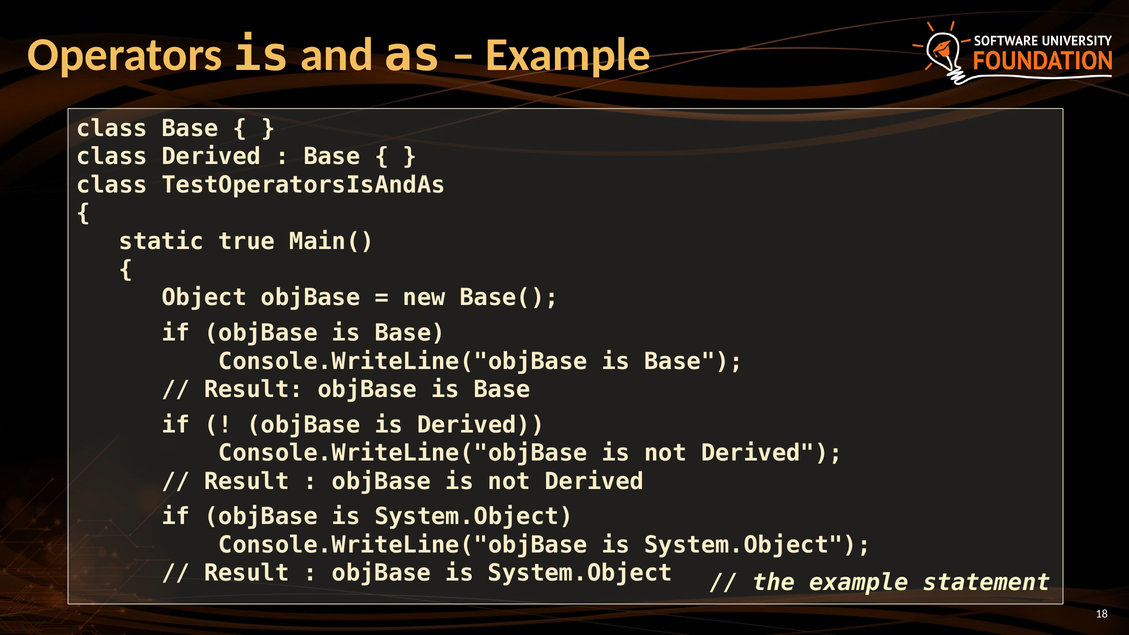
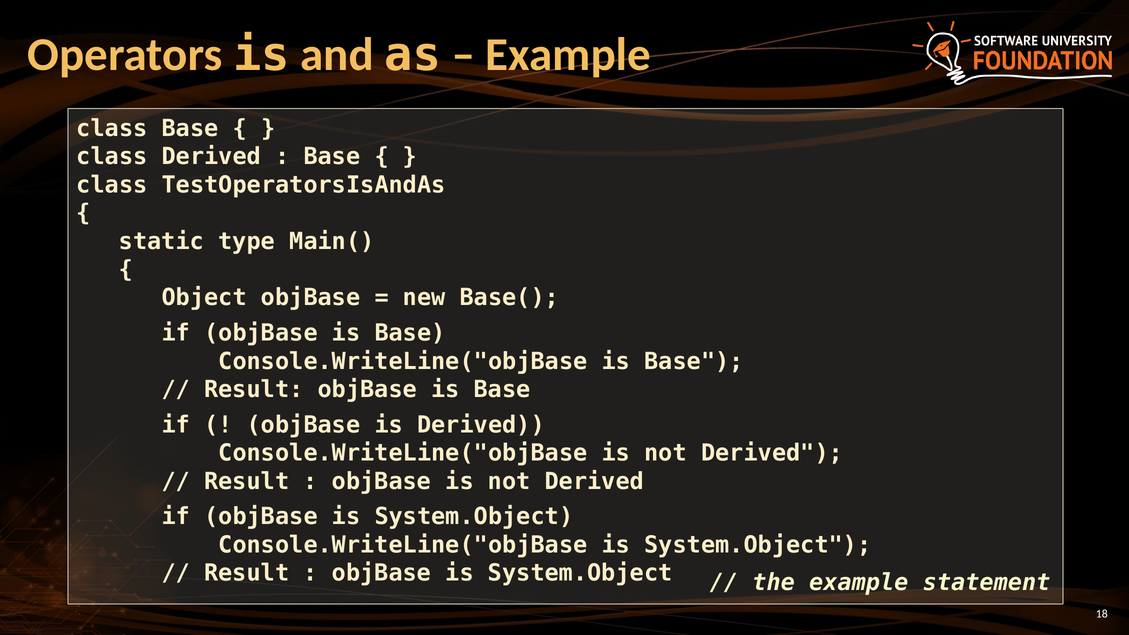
true: true -> type
